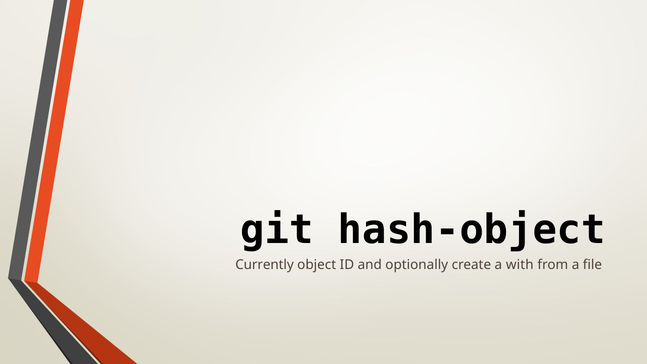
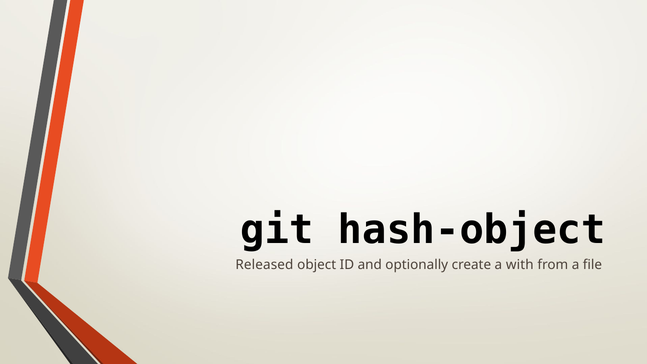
Currently: Currently -> Released
